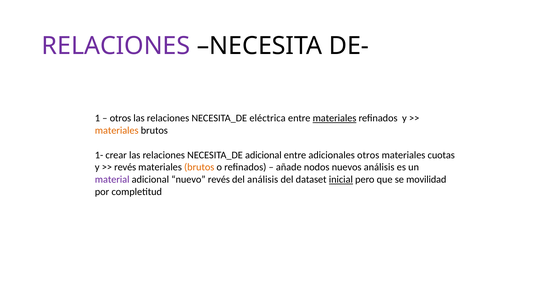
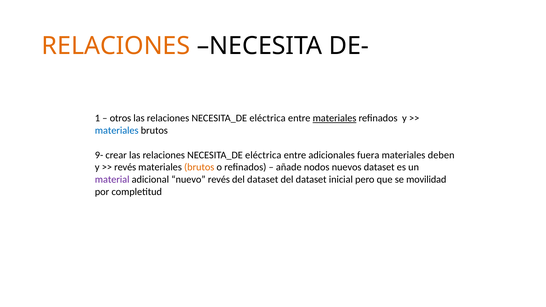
RELACIONES at (116, 46) colour: purple -> orange
materiales at (117, 130) colour: orange -> blue
1-: 1- -> 9-
adicional at (263, 155): adicional -> eléctrica
adicionales otros: otros -> fuera
cuotas: cuotas -> deben
nuevos análisis: análisis -> dataset
análisis at (263, 180): análisis -> dataset
inicial underline: present -> none
